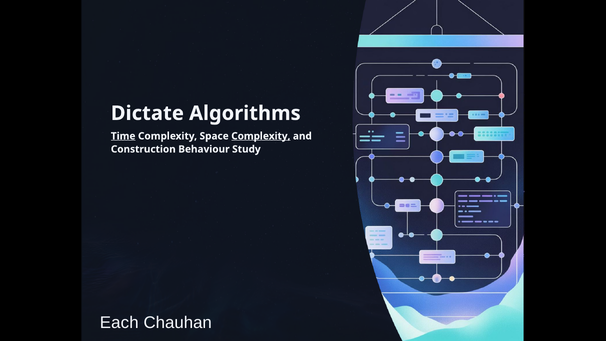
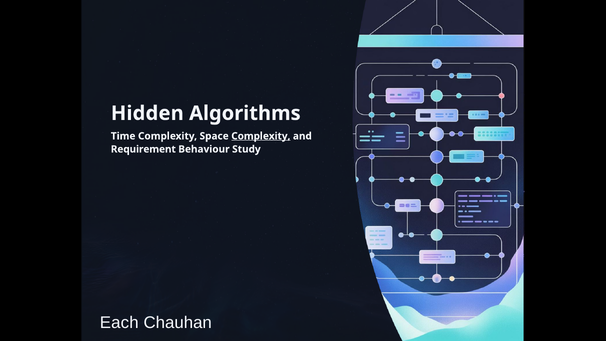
Dictate: Dictate -> Hidden
Time underline: present -> none
Construction: Construction -> Requirement
